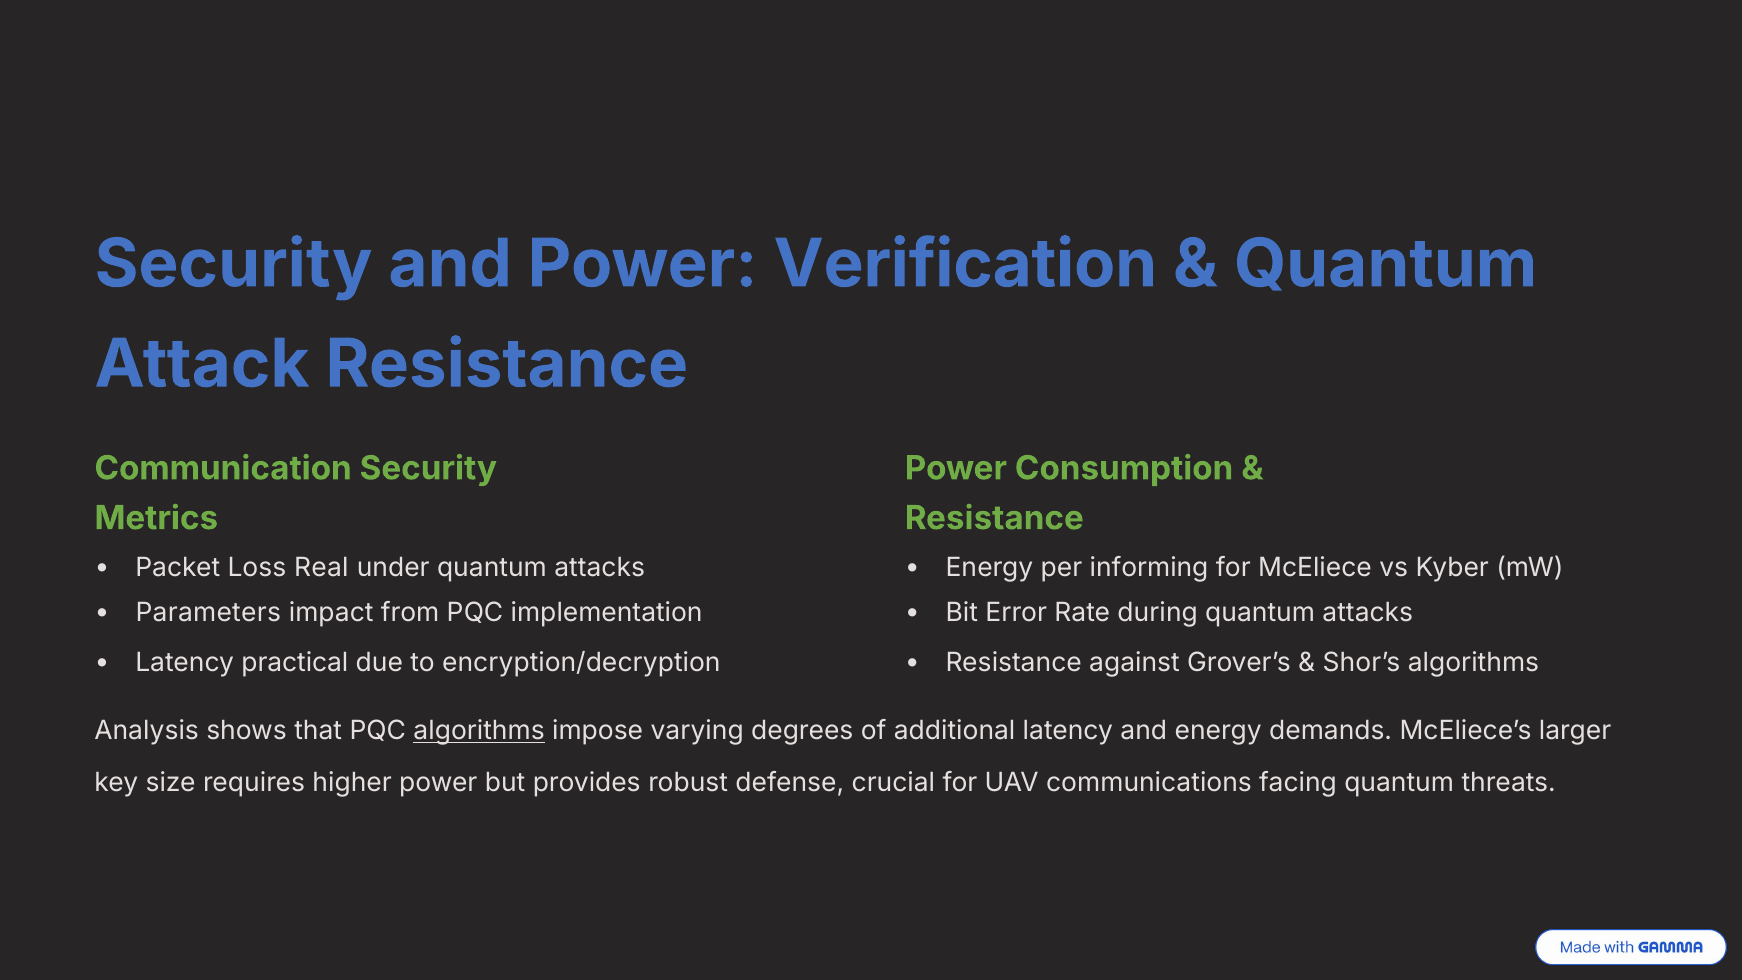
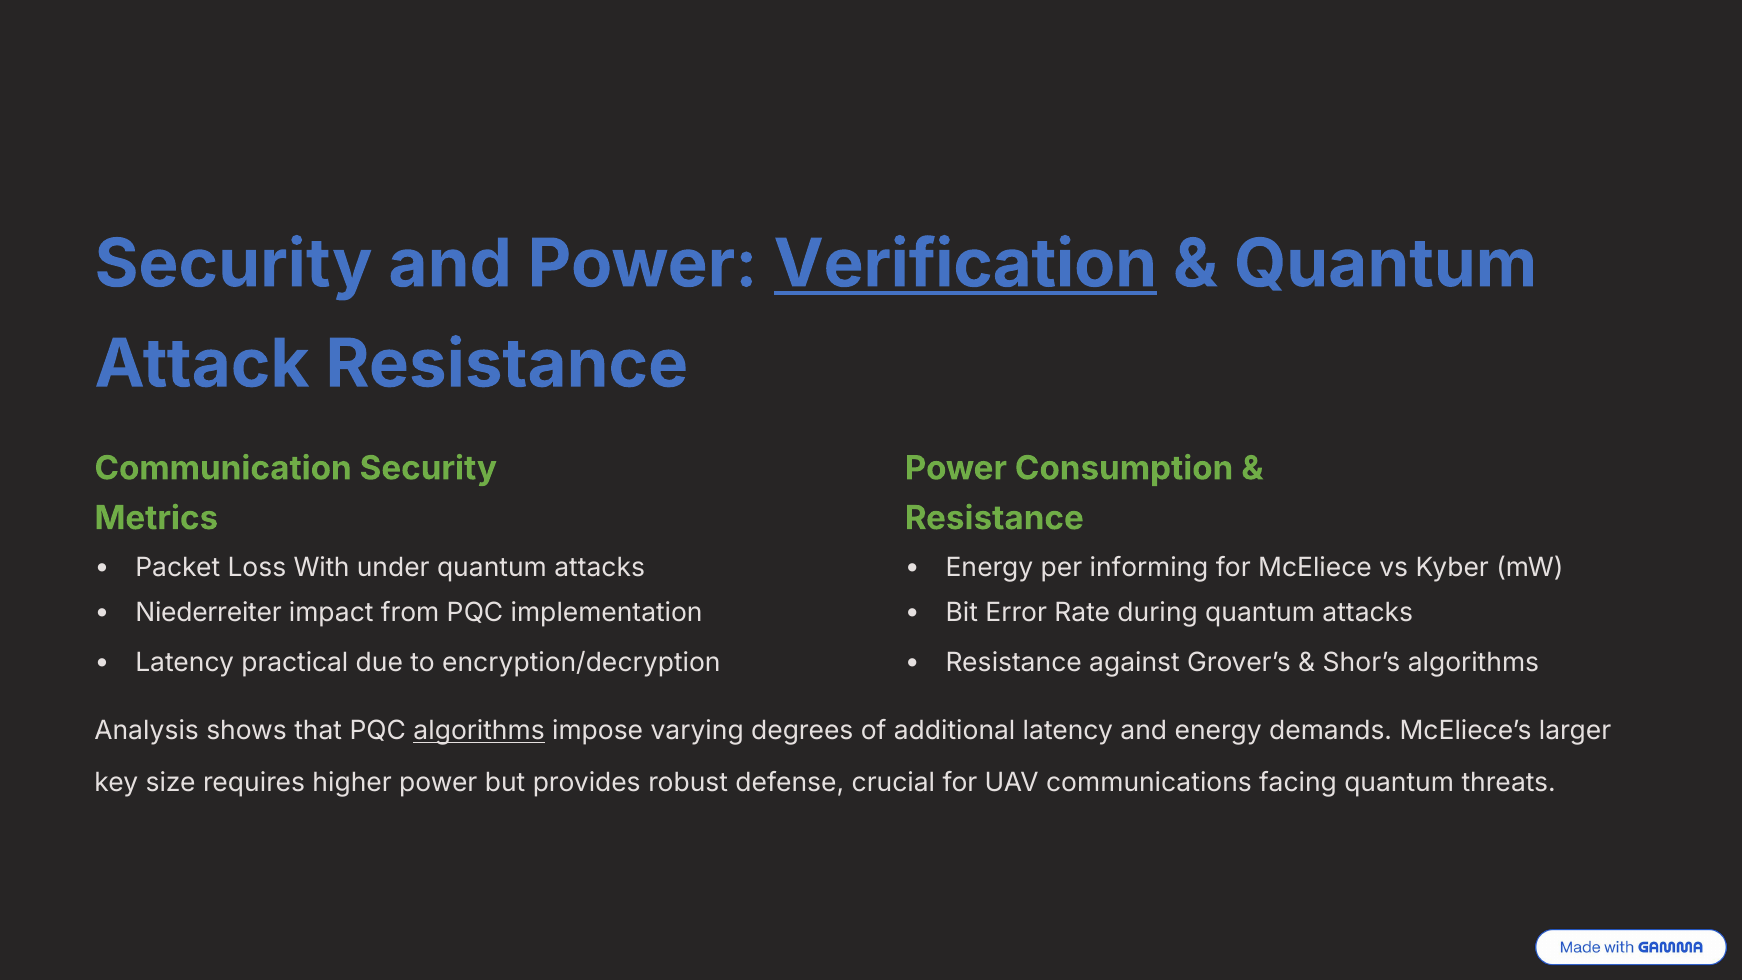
Verification underline: none -> present
Real: Real -> With
Parameters: Parameters -> Niederreiter
